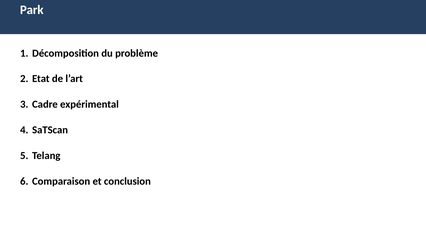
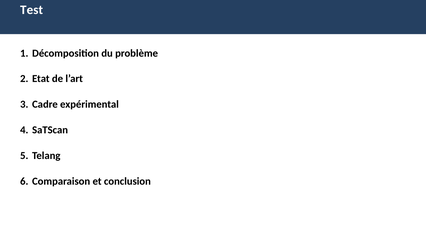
Park: Park -> Test
